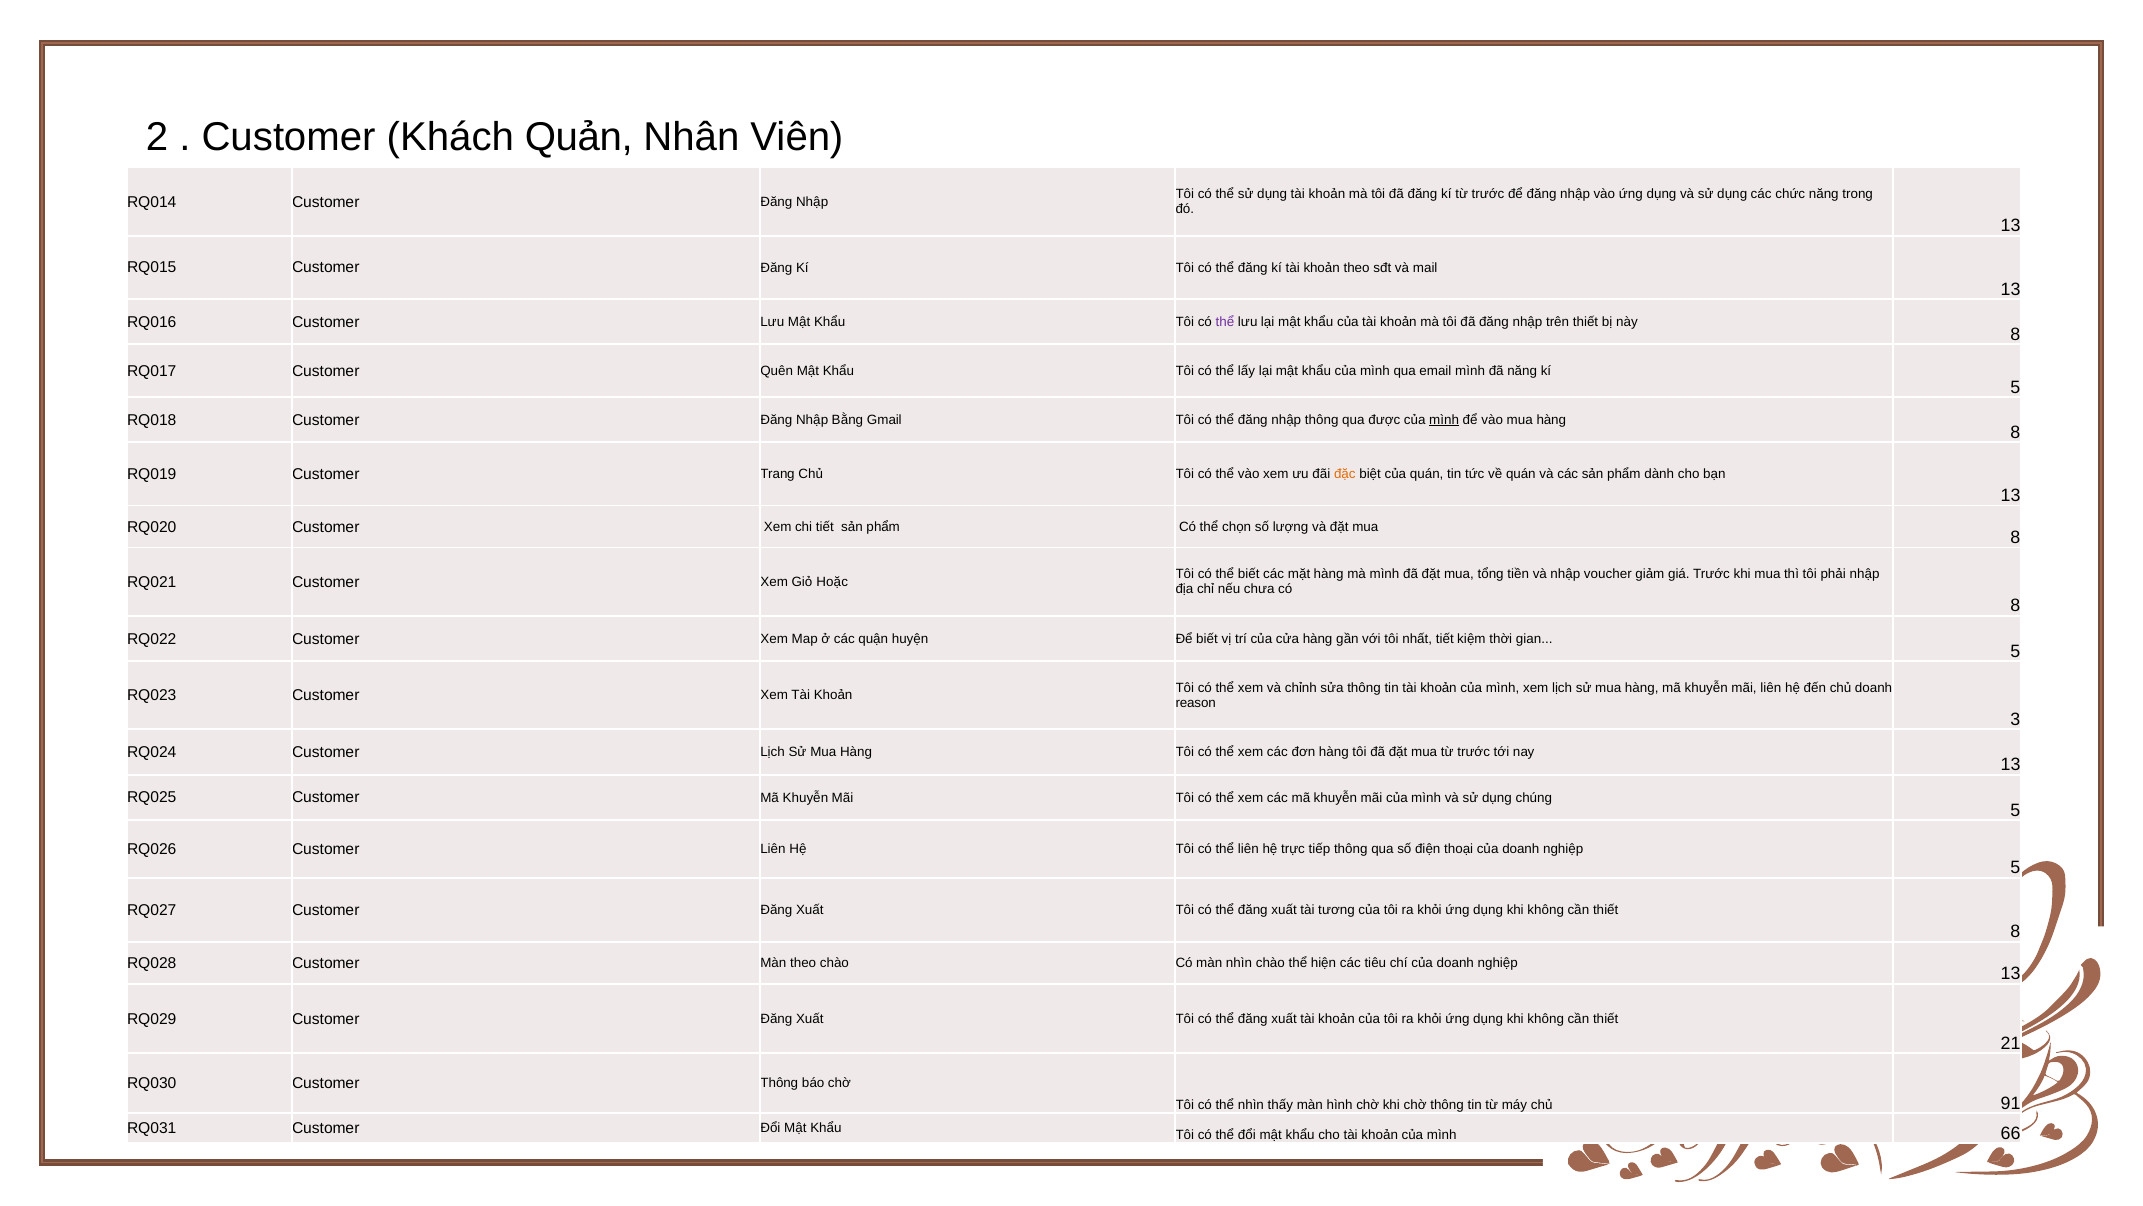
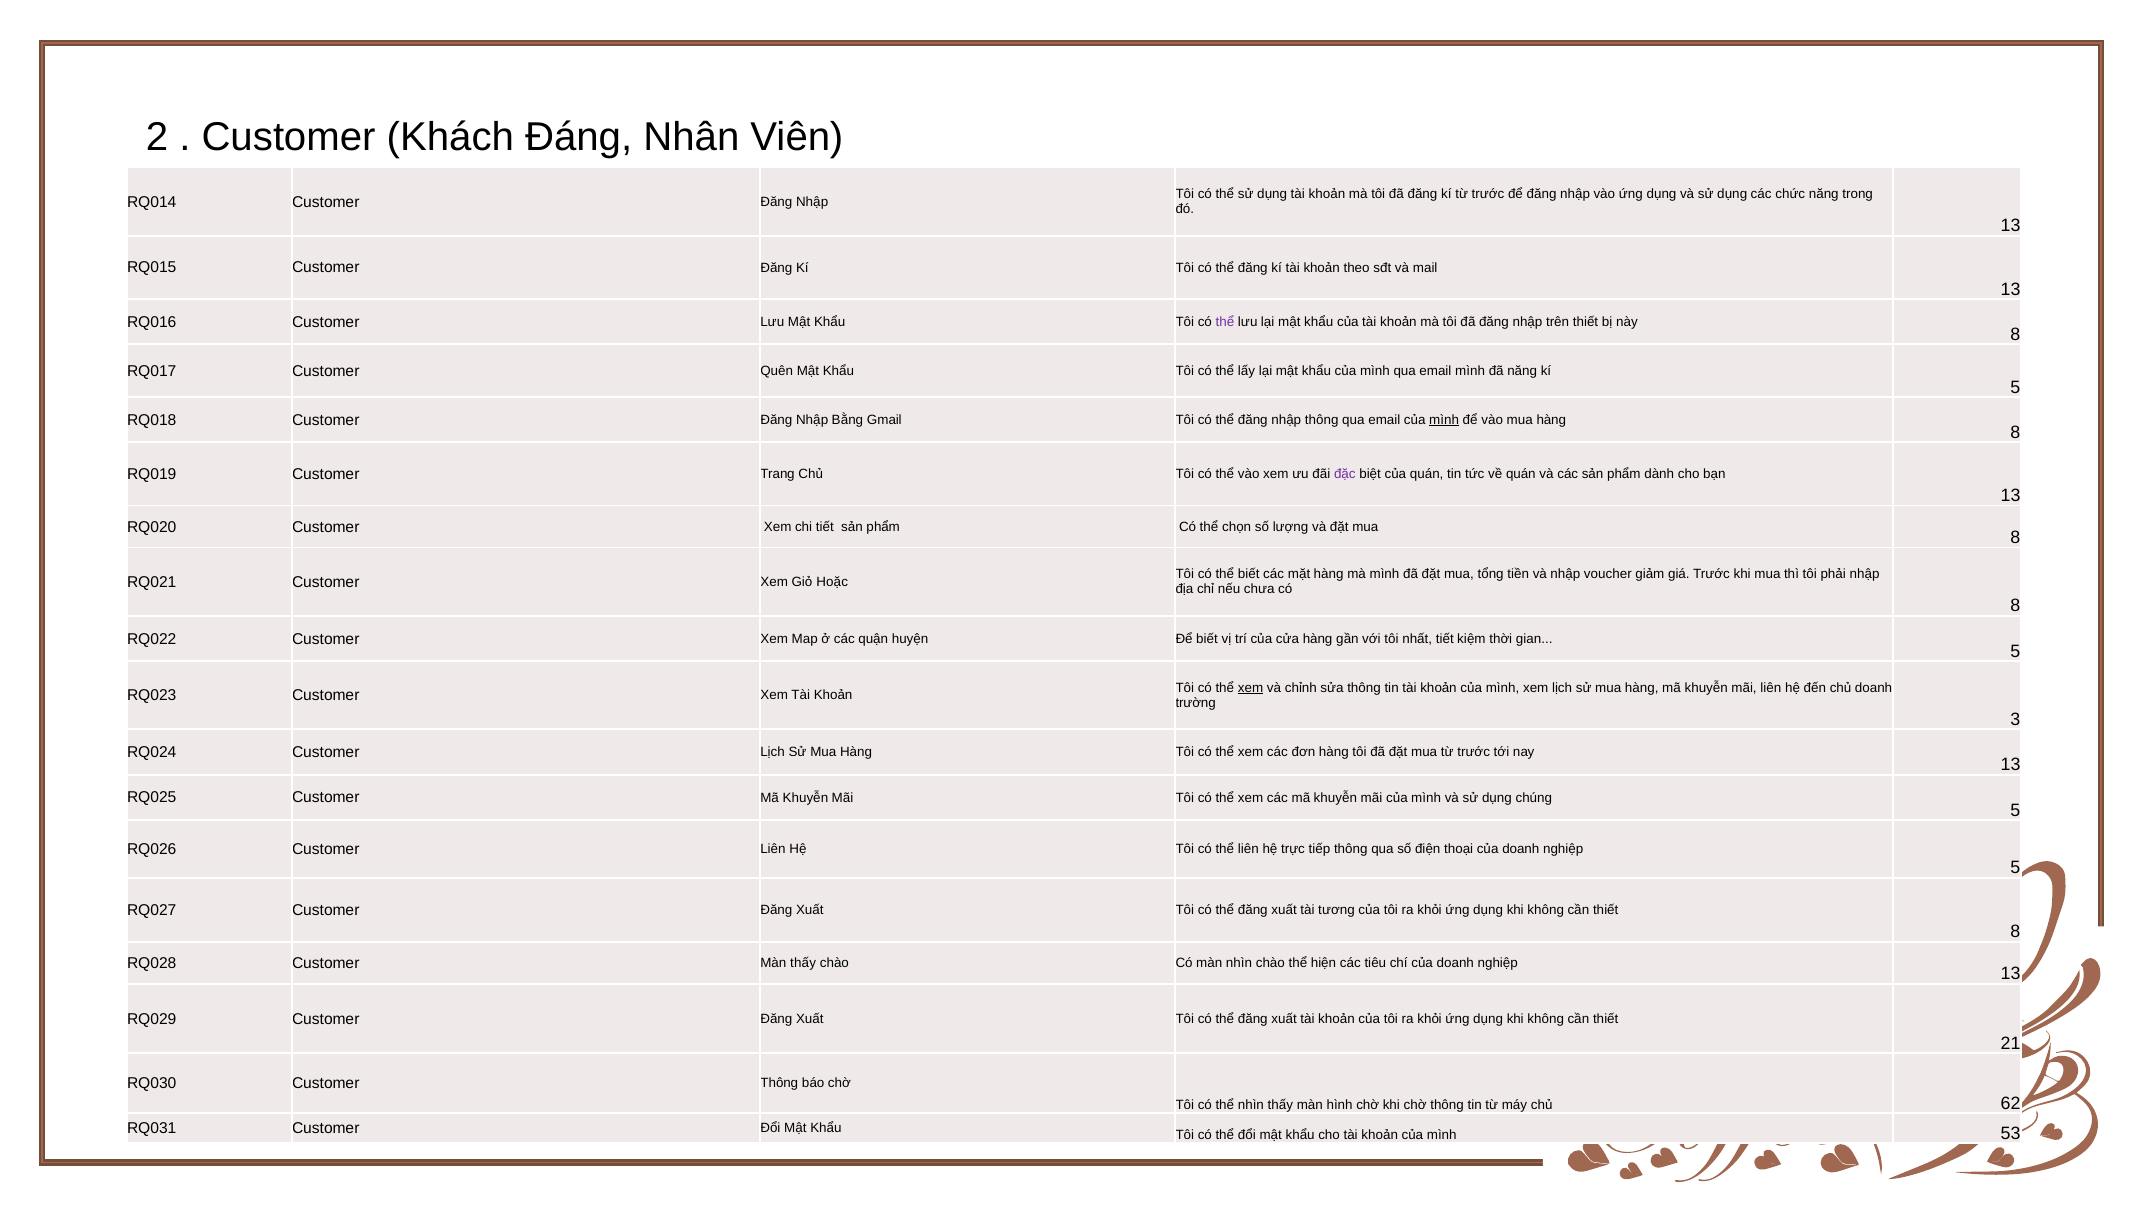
Quản: Quản -> Đáng
thông qua được: được -> email
đặc colour: orange -> purple
xem at (1251, 688) underline: none -> present
reason: reason -> trường
Màn theo: theo -> thấy
91: 91 -> 62
66: 66 -> 53
